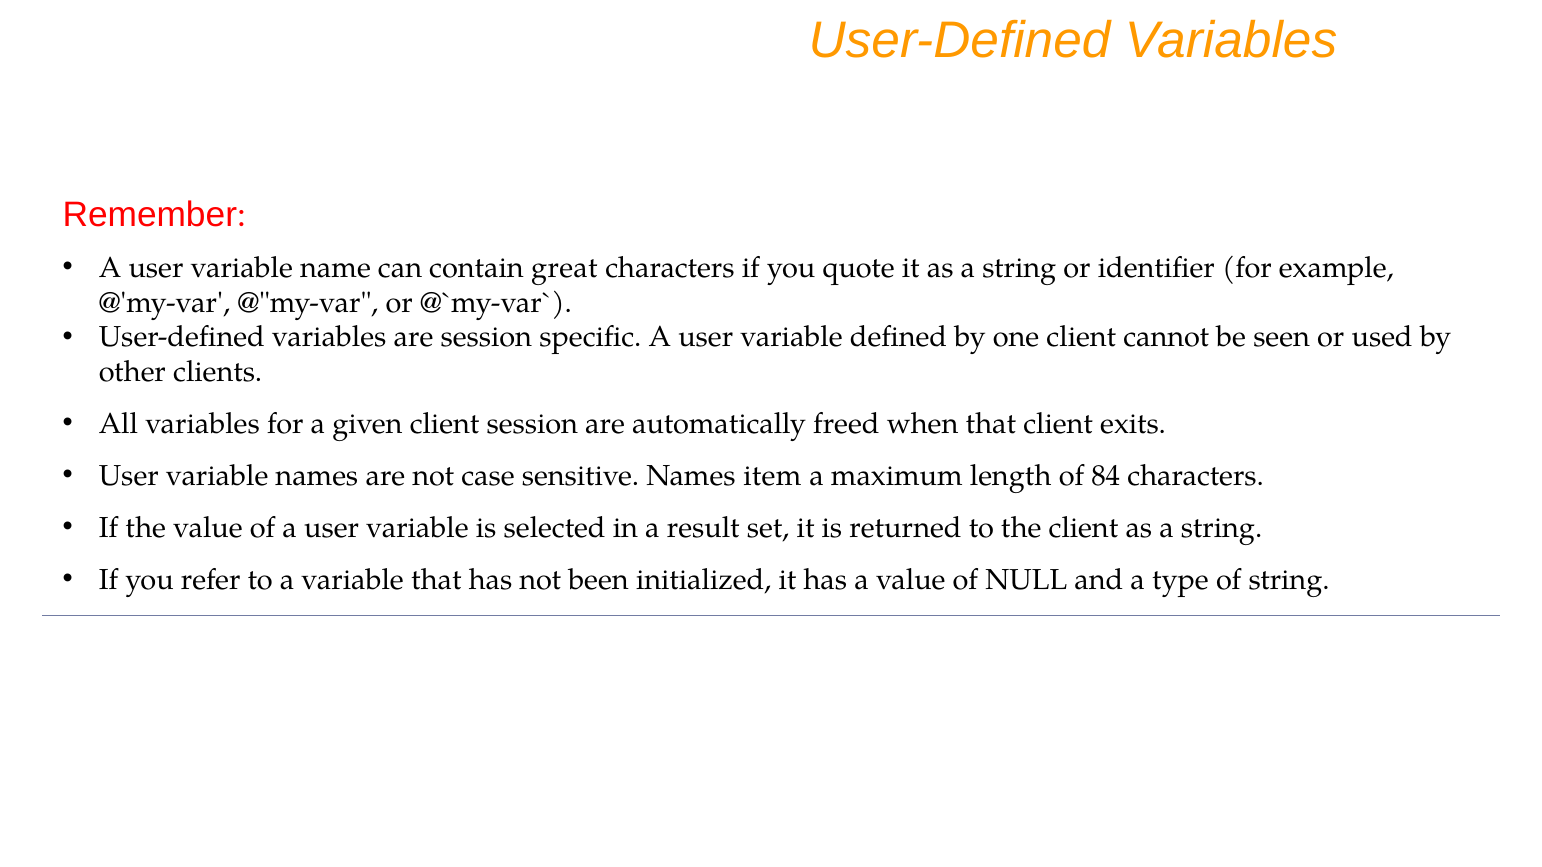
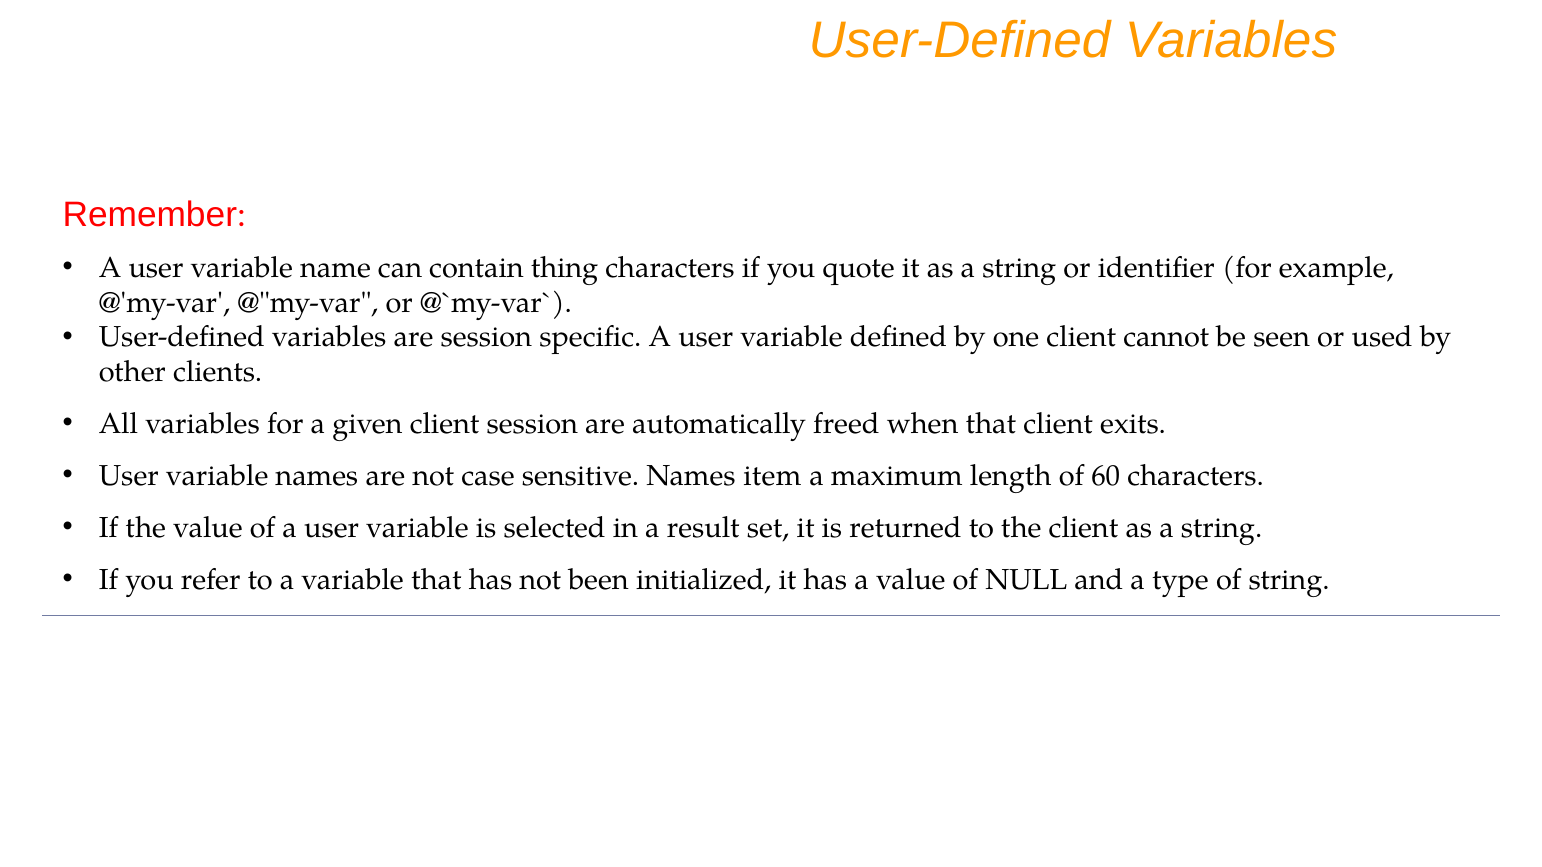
great: great -> thing
84: 84 -> 60
